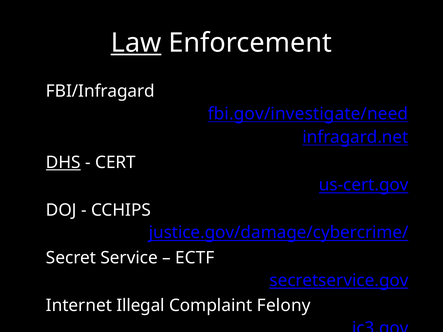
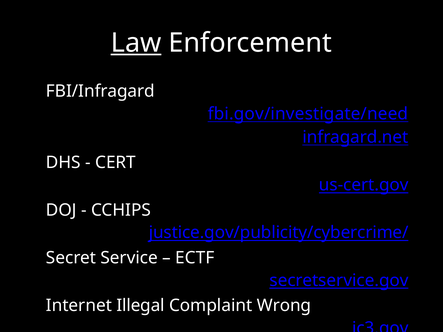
DHS underline: present -> none
justice.gov/damage/cybercrime/: justice.gov/damage/cybercrime/ -> justice.gov/publicity/cybercrime/
Felony: Felony -> Wrong
